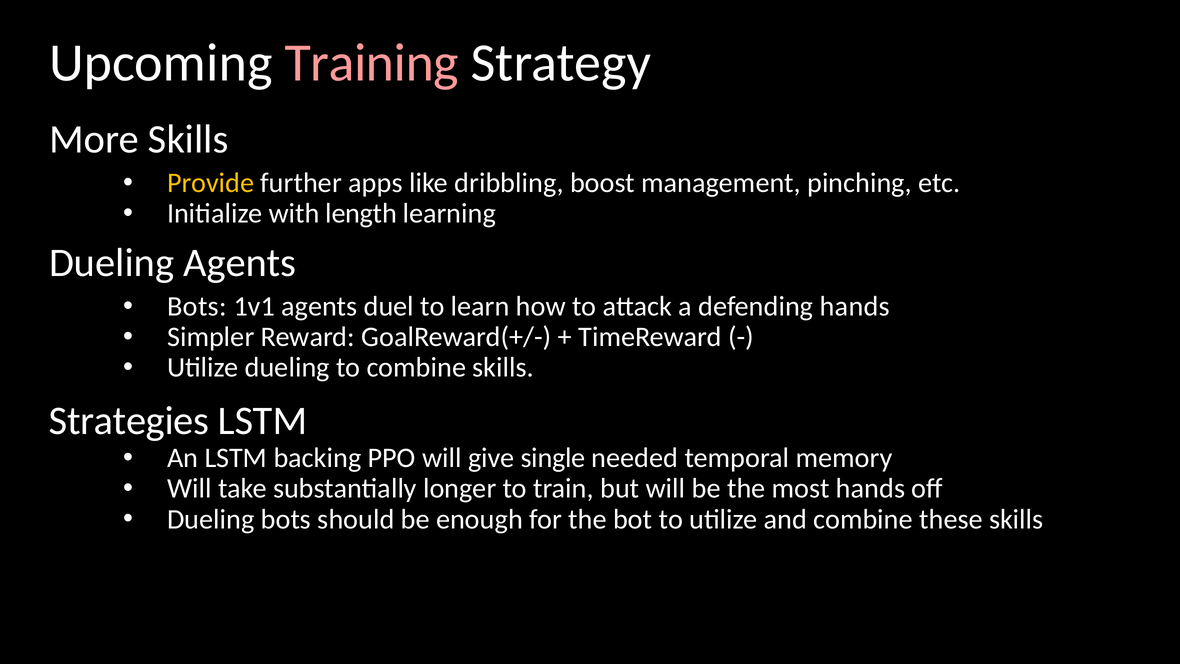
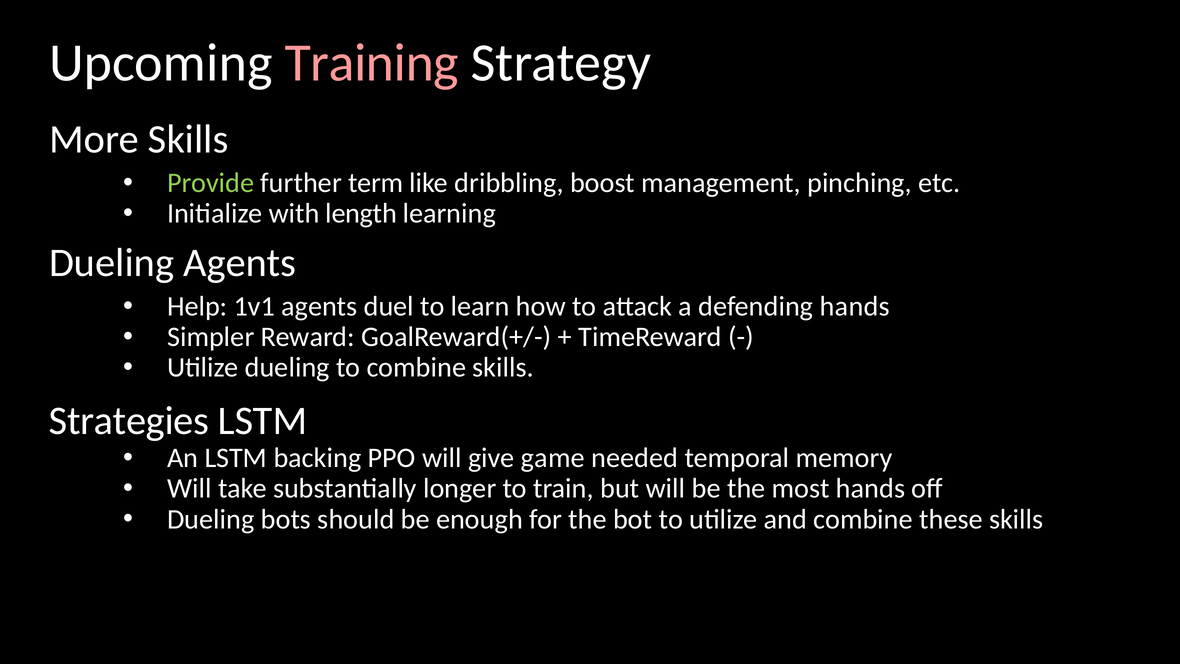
Provide colour: yellow -> light green
apps: apps -> term
Bots at (197, 306): Bots -> Help
single: single -> game
